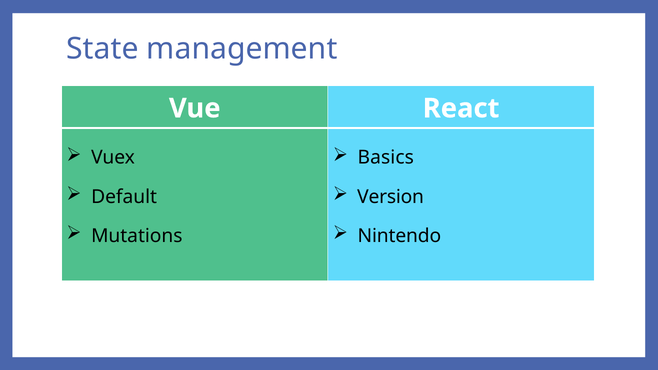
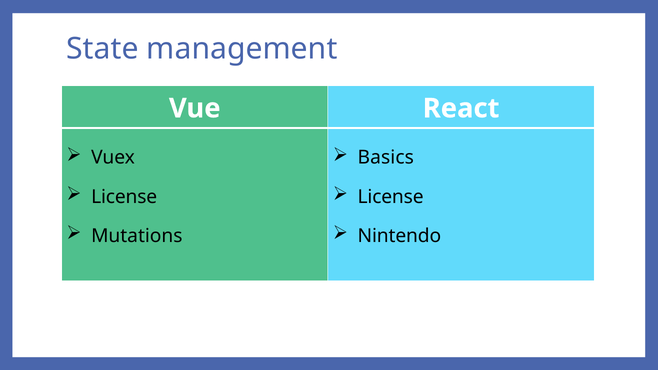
Default at (124, 197): Default -> License
Version at (391, 197): Version -> License
